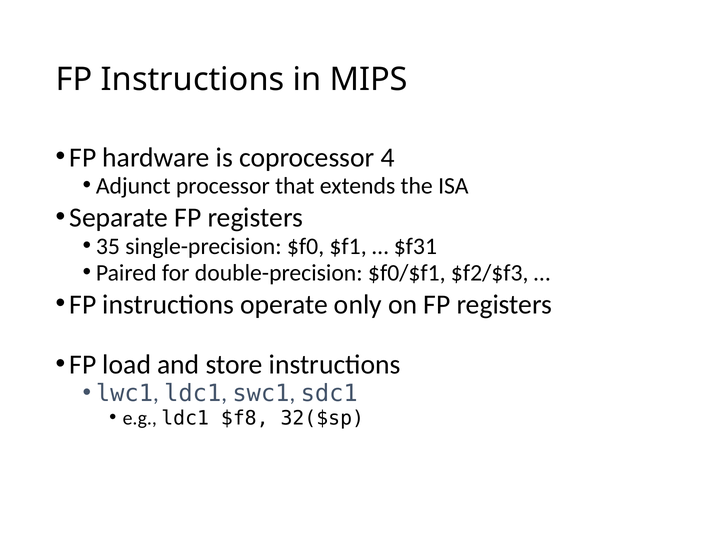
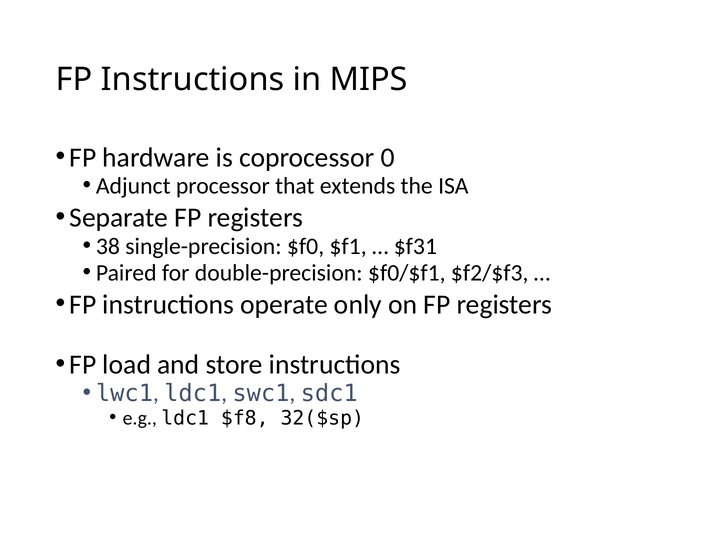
4: 4 -> 0
35: 35 -> 38
